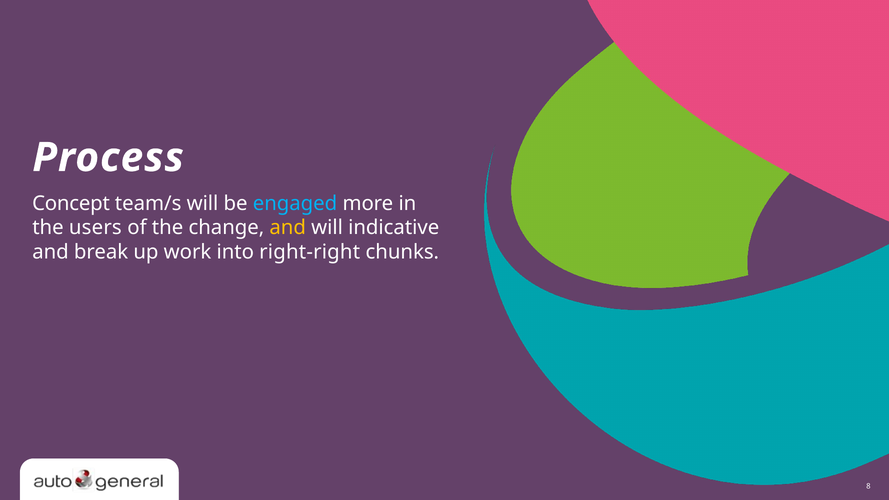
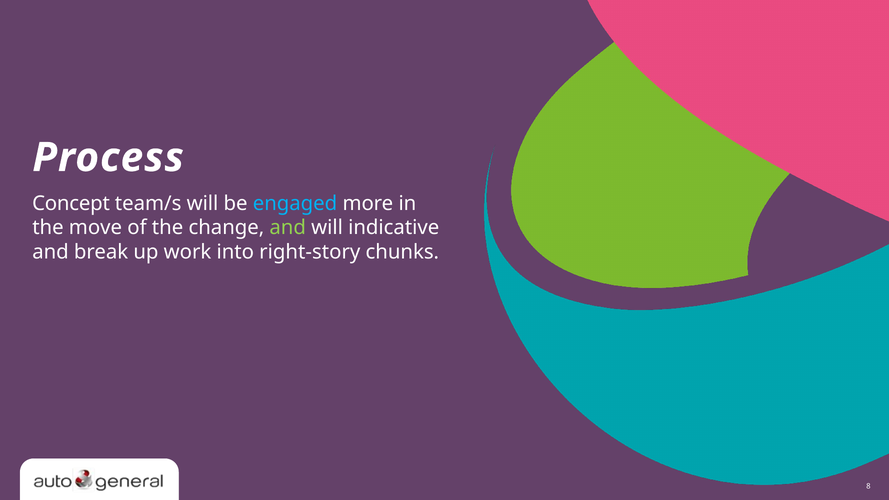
users: users -> move
and at (288, 228) colour: yellow -> light green
right-right: right-right -> right-story
